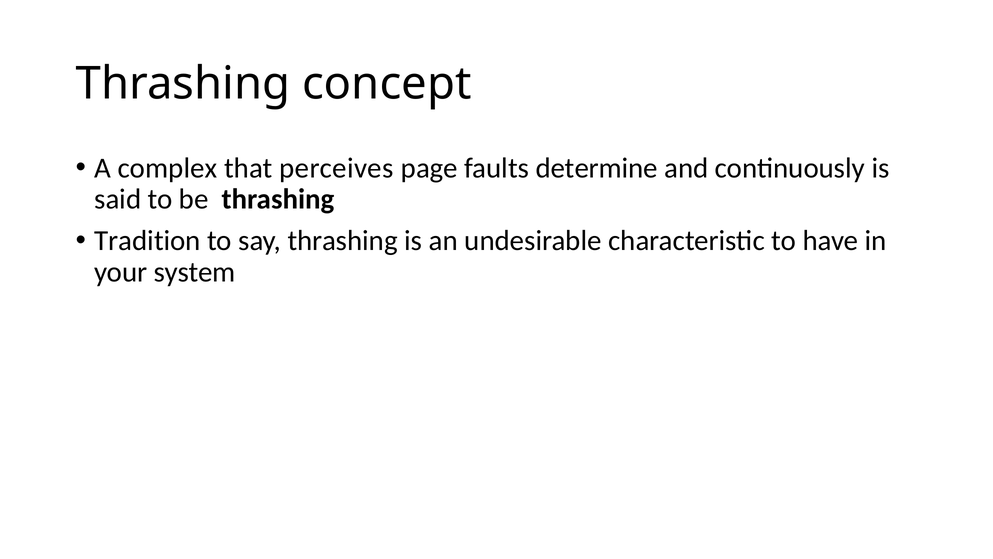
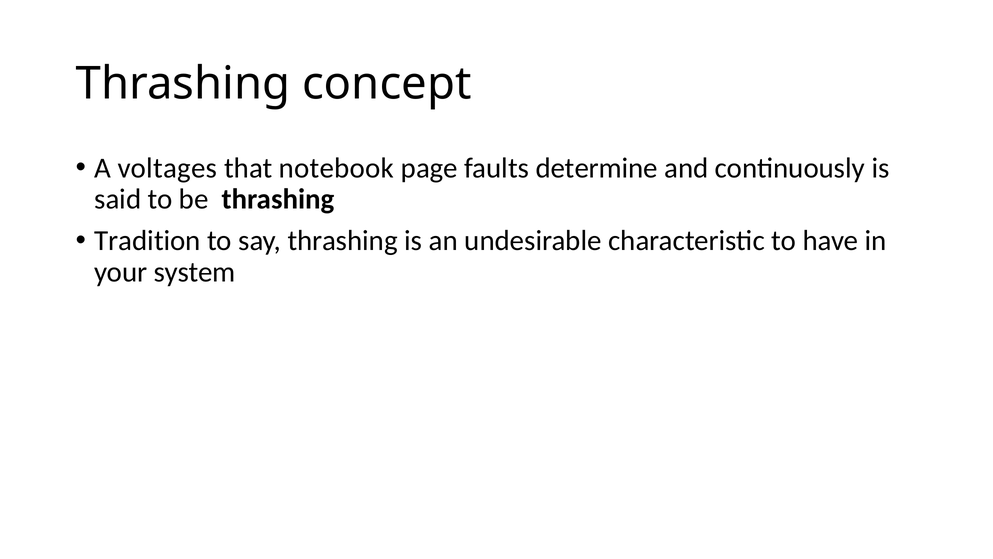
complex: complex -> voltages
perceives: perceives -> notebook
